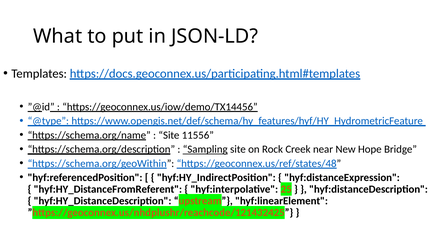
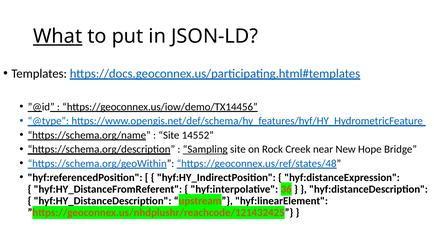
What underline: none -> present
11556: 11556 -> 14552
25: 25 -> 36
